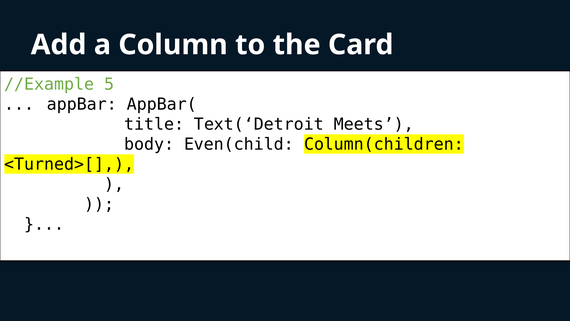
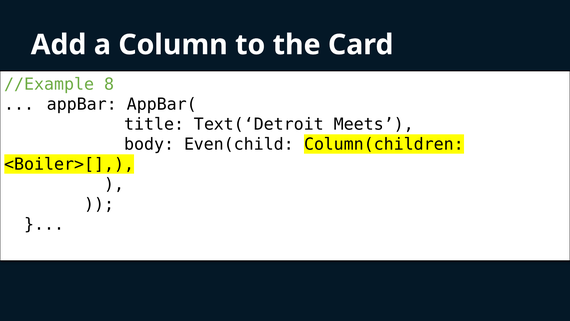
5: 5 -> 8
<Turned>[: <Turned>[ -> <Boiler>[
